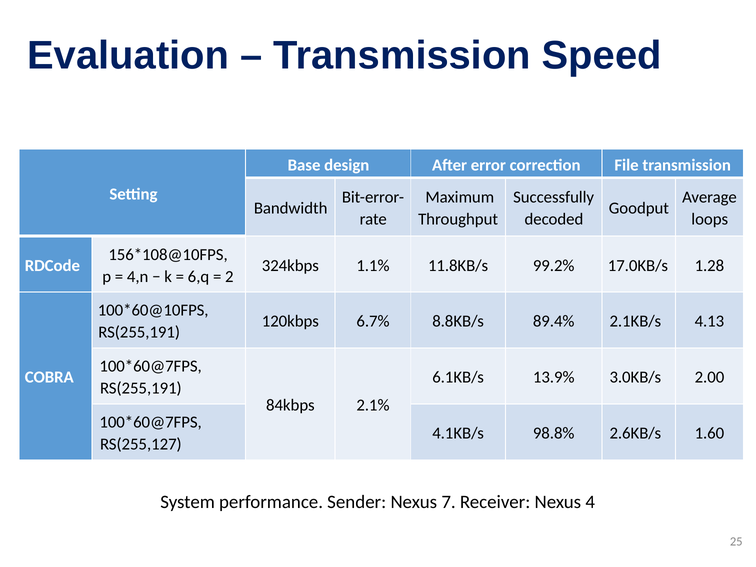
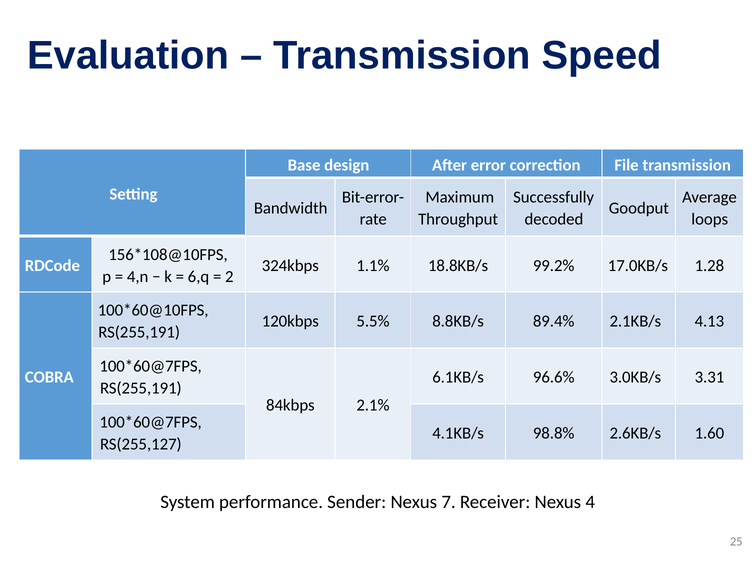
11.8KB/s: 11.8KB/s -> 18.8KB/s
6.7%: 6.7% -> 5.5%
13.9%: 13.9% -> 96.6%
2.00: 2.00 -> 3.31
